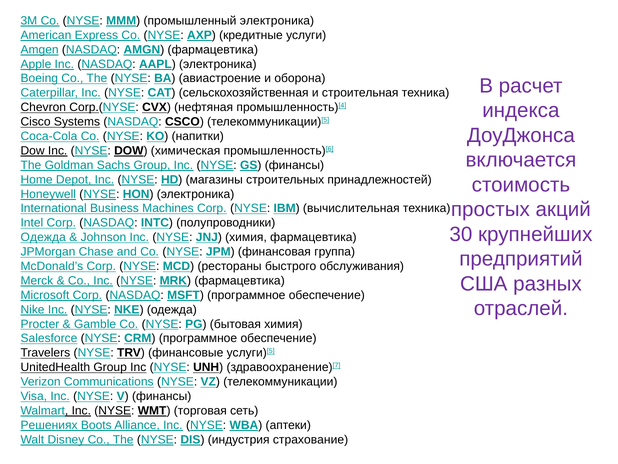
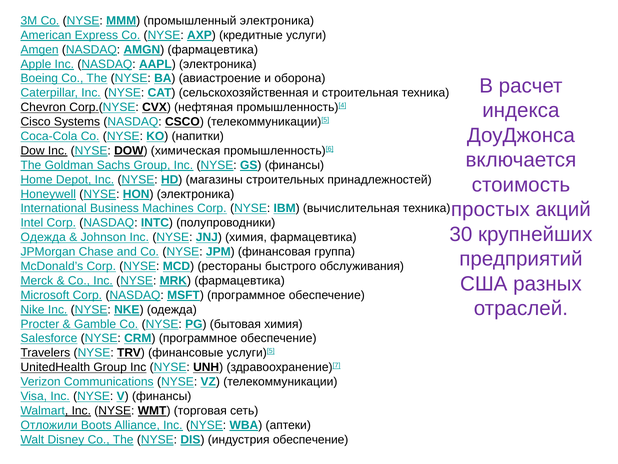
Решениях: Решениях -> Отложили
индустрия страхование: страхование -> обеспечение
